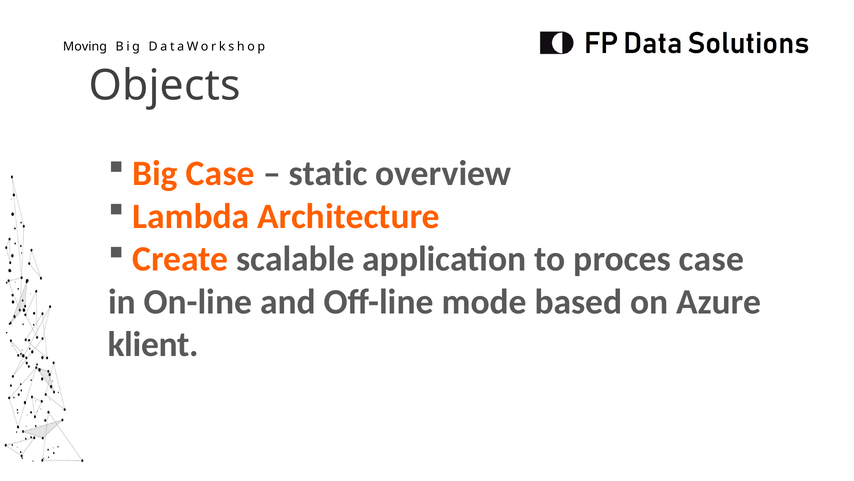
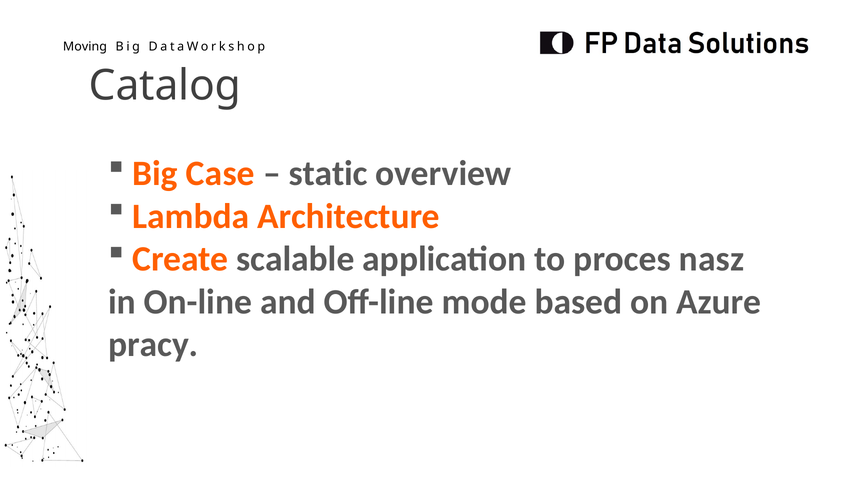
Objects: Objects -> Catalog
proces case: case -> nasz
klient: klient -> pracy
